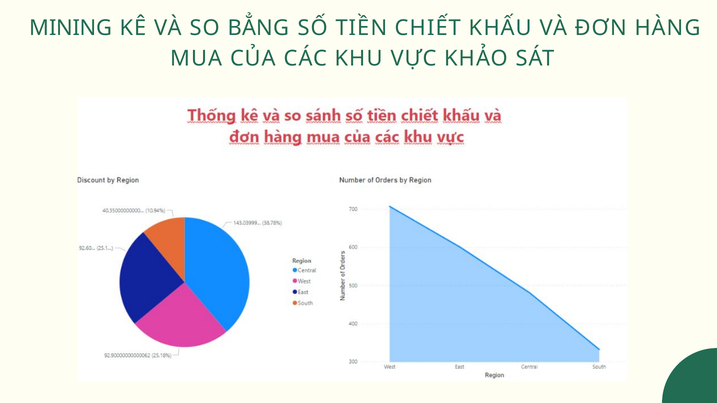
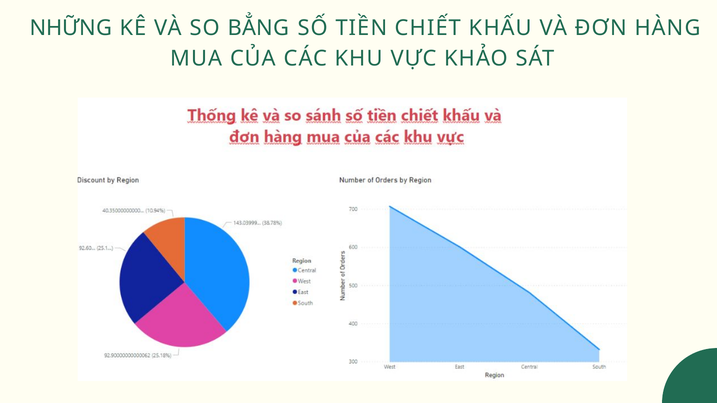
MINING: MINING -> NHỮNG
